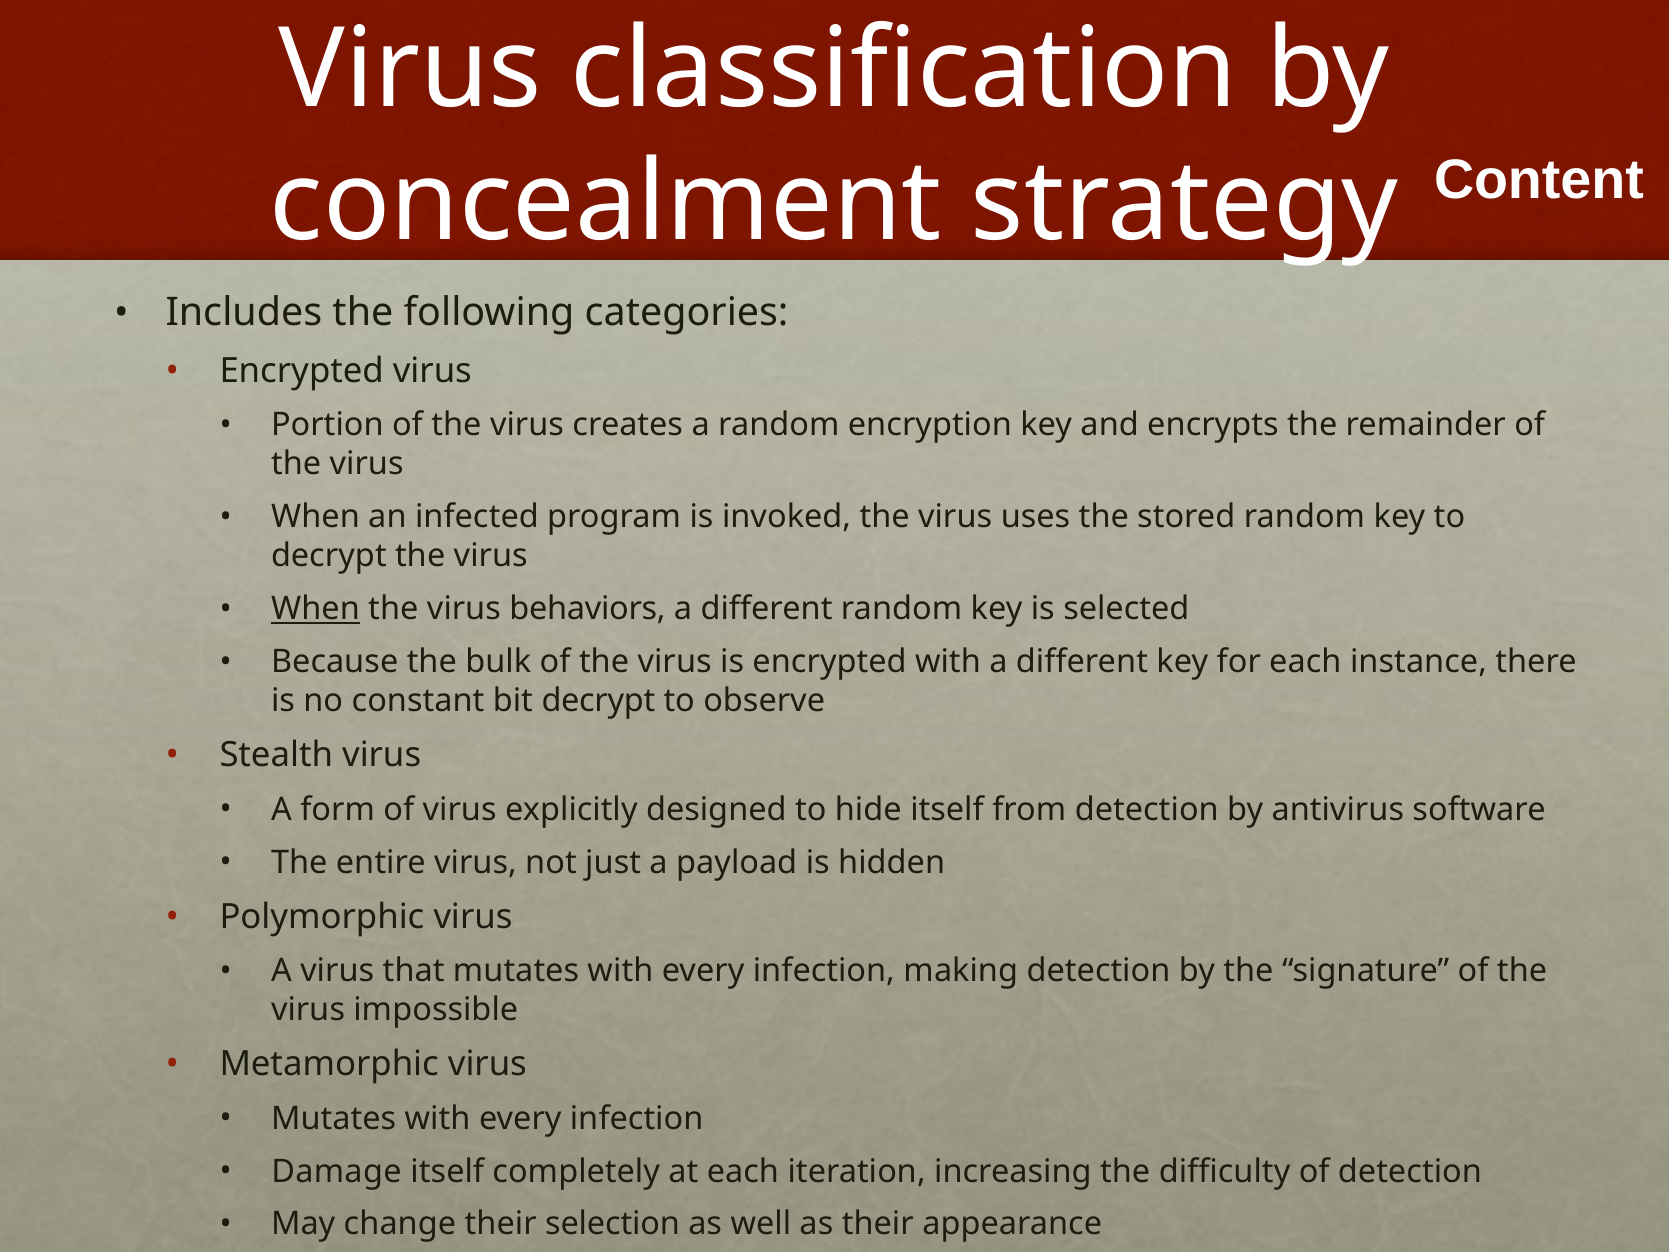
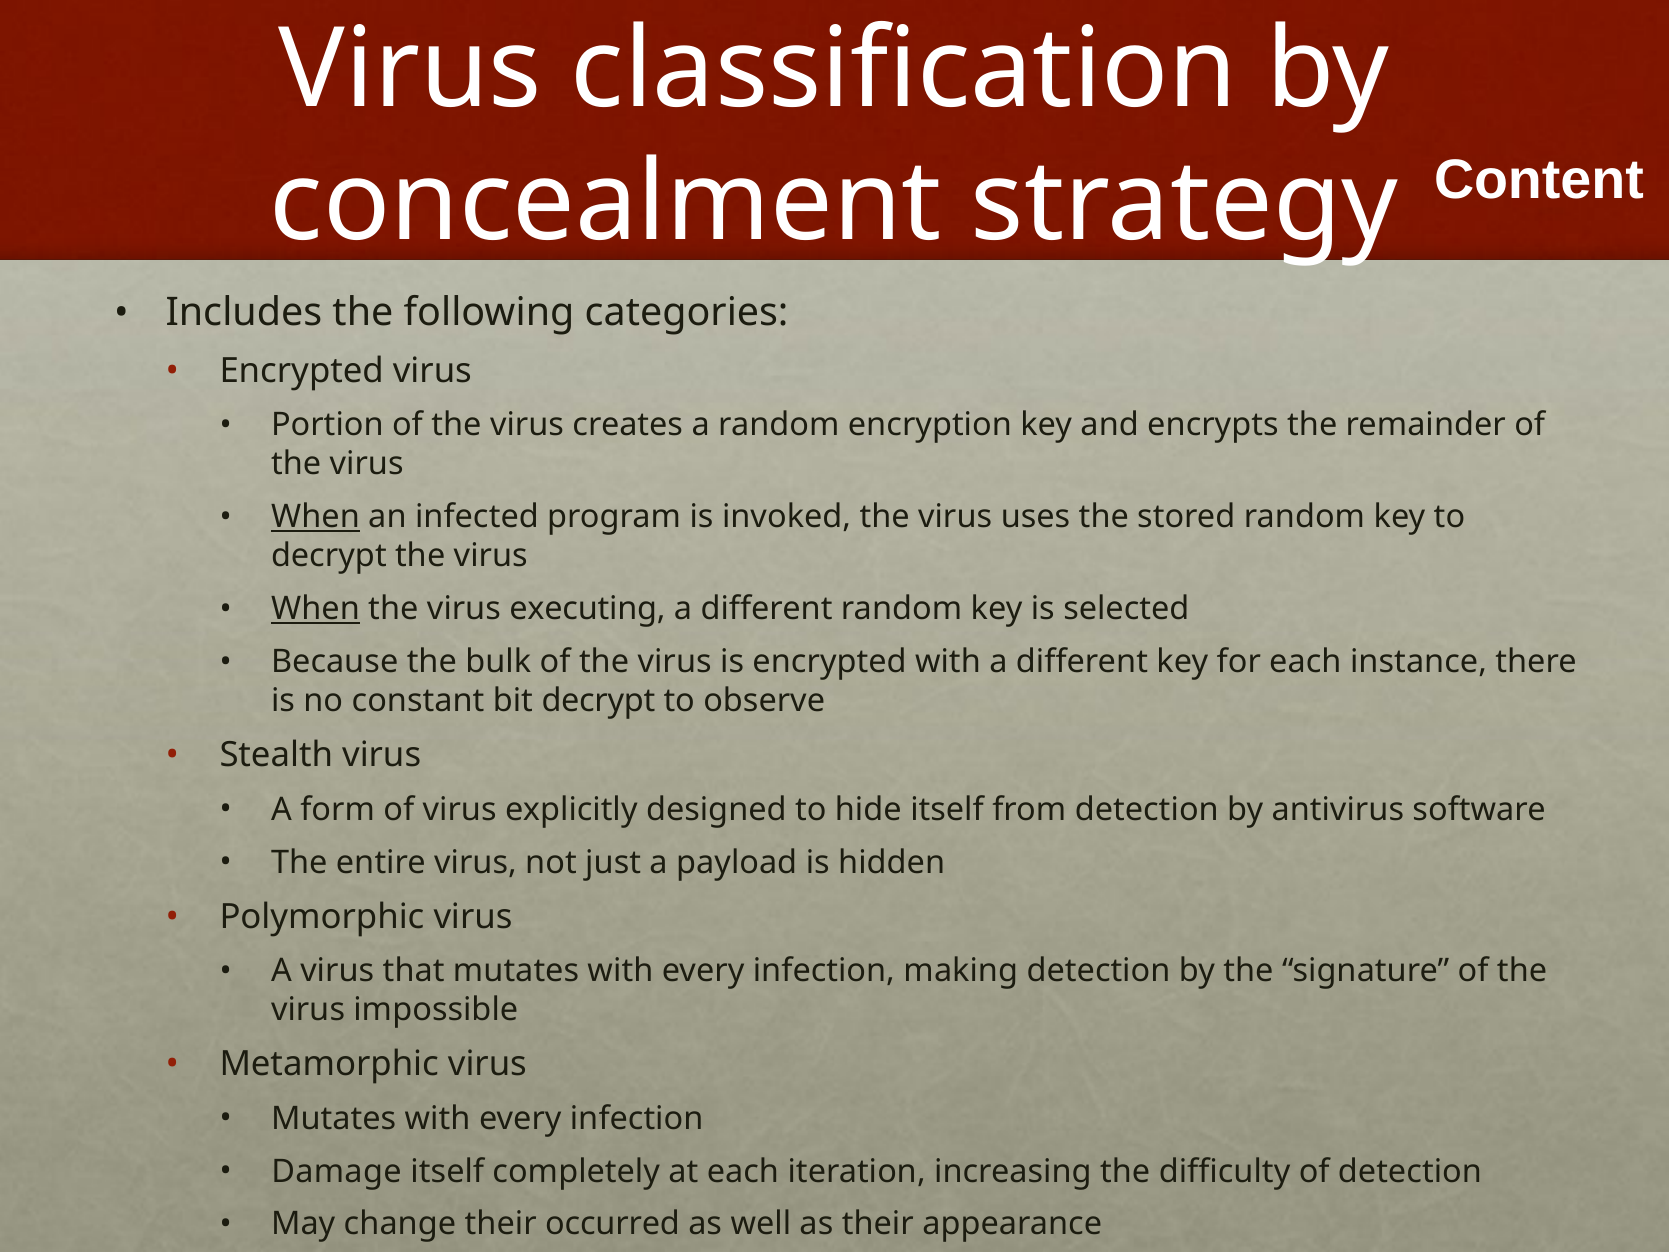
When at (315, 517) underline: none -> present
behaviors: behaviors -> executing
selection: selection -> occurred
